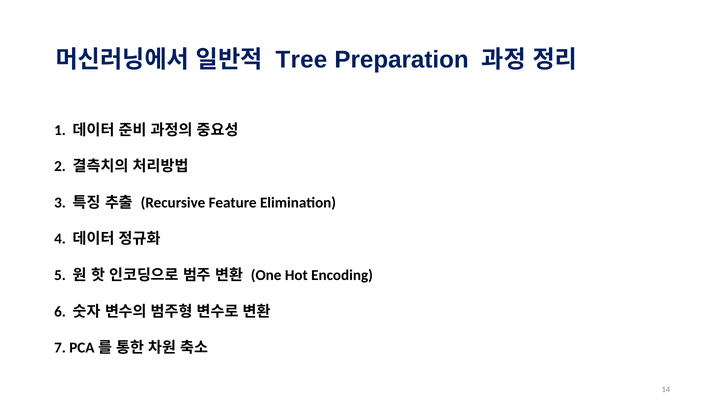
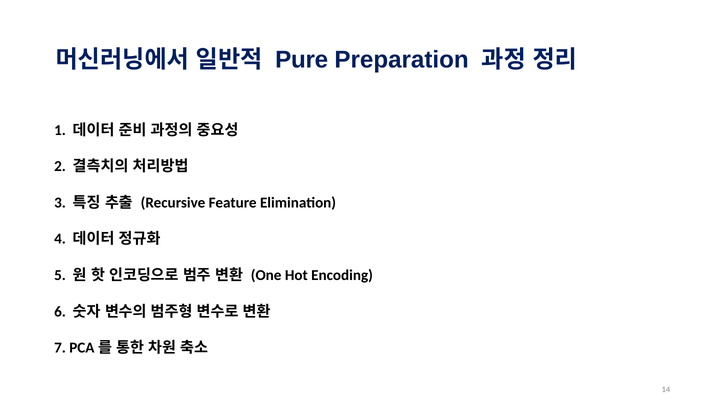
Tree: Tree -> Pure
